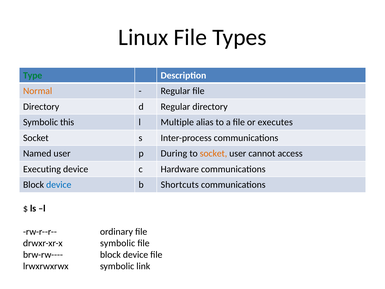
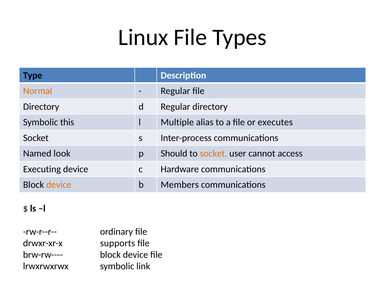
Type colour: green -> black
Named user: user -> look
During: During -> Should
device at (59, 185) colour: blue -> orange
Shortcuts: Shortcuts -> Members
drwxr-xr-x symbolic: symbolic -> supports
